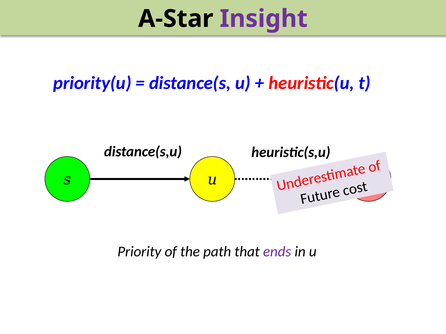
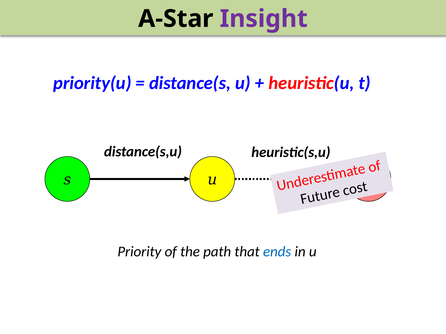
ends colour: purple -> blue
